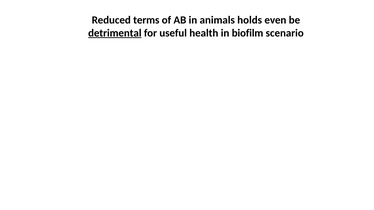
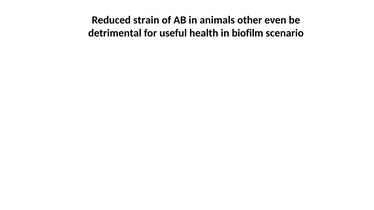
terms: terms -> strain
holds: holds -> other
detrimental underline: present -> none
